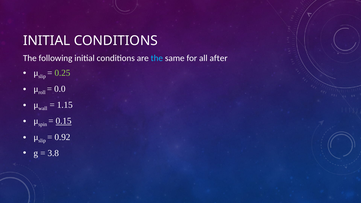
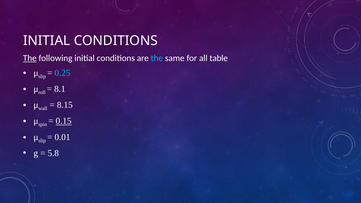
The at (30, 58) underline: none -> present
after: after -> table
0.25 colour: light green -> light blue
0.0: 0.0 -> 8.1
1.15: 1.15 -> 8.15
0.92: 0.92 -> 0.01
3.8: 3.8 -> 5.8
